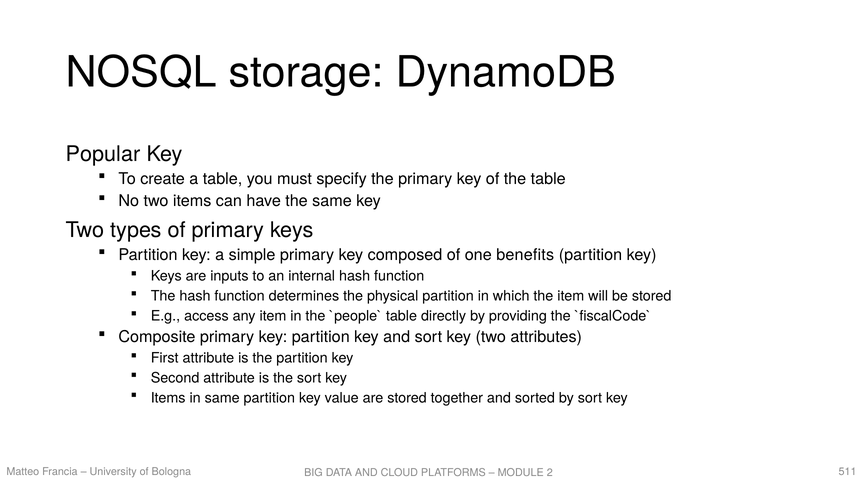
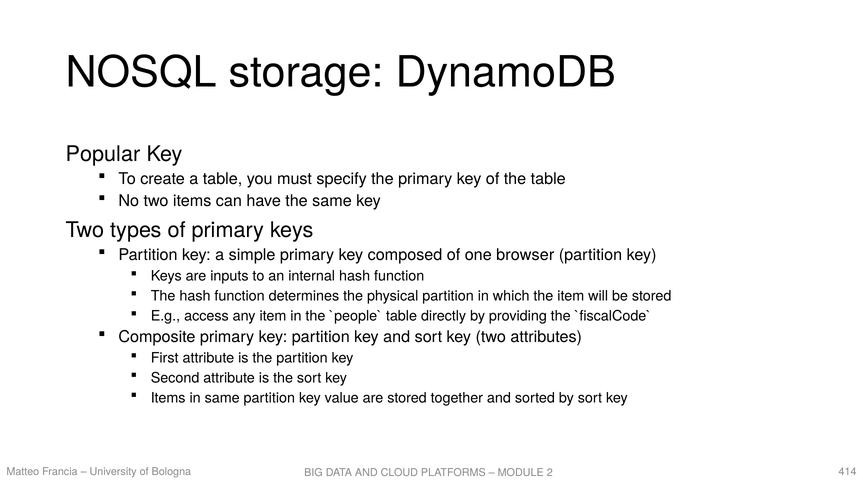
benefits: benefits -> browser
511: 511 -> 414
